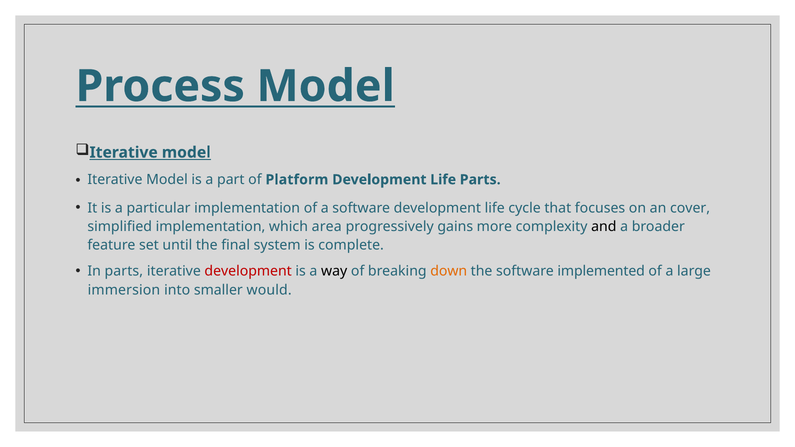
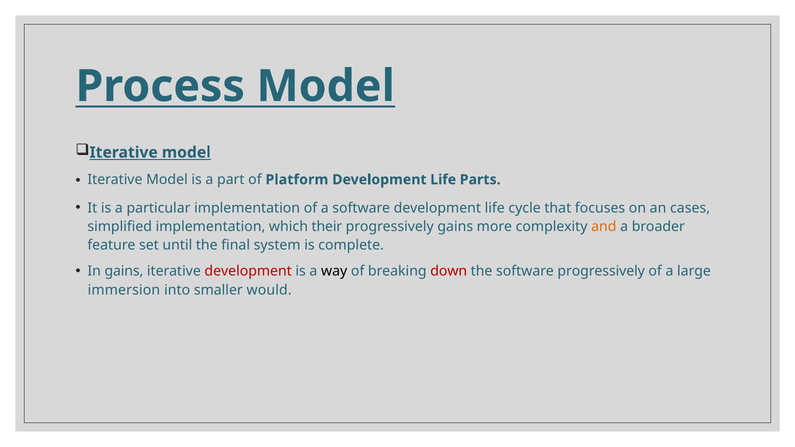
cover: cover -> cases
area: area -> their
and colour: black -> orange
In parts: parts -> gains
down colour: orange -> red
software implemented: implemented -> progressively
